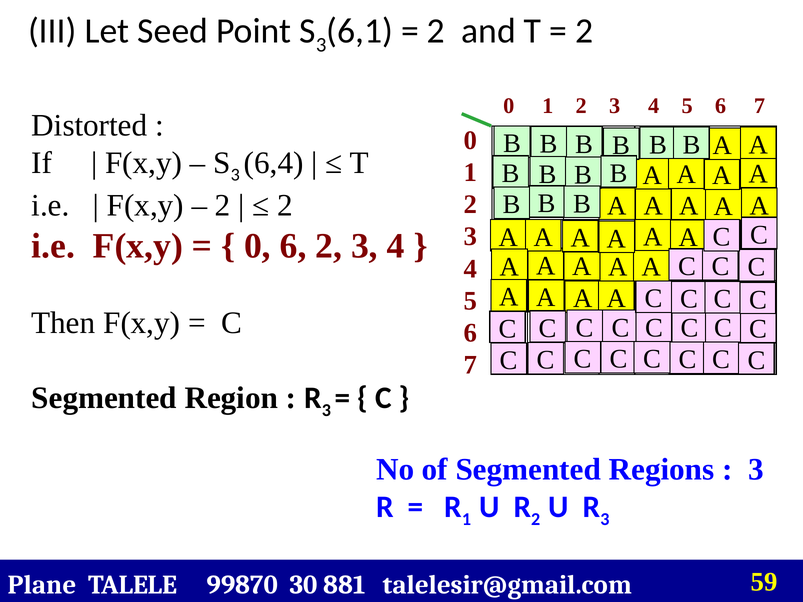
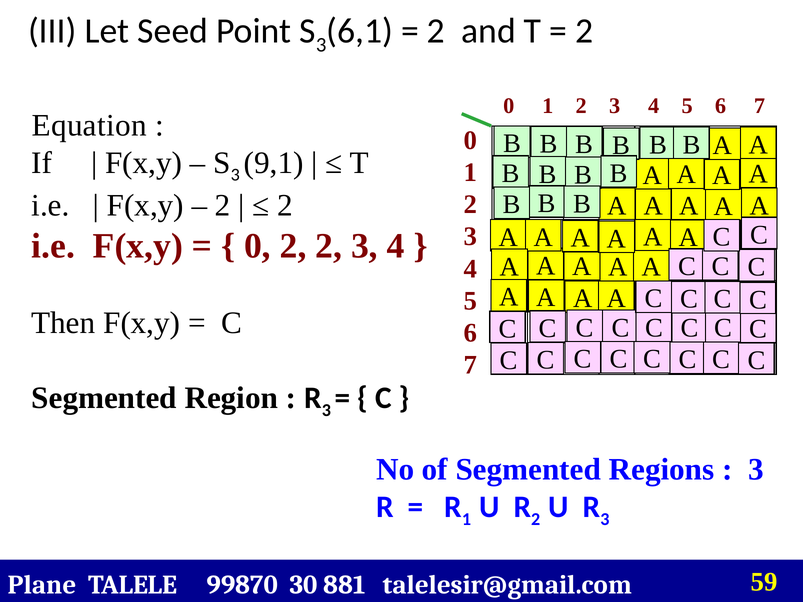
Distorted: Distorted -> Equation
6,4: 6,4 -> 9,1
0 6: 6 -> 2
